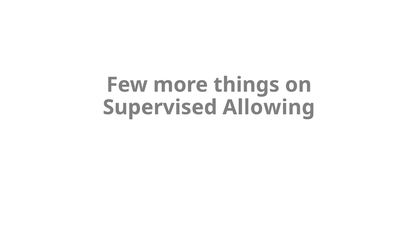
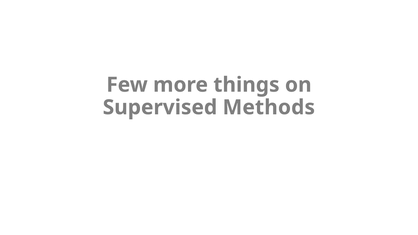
Allowing: Allowing -> Methods
